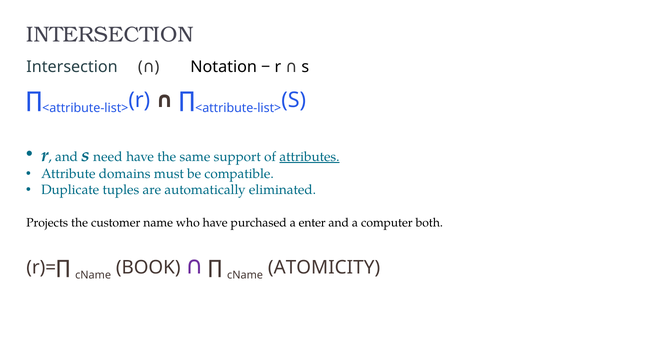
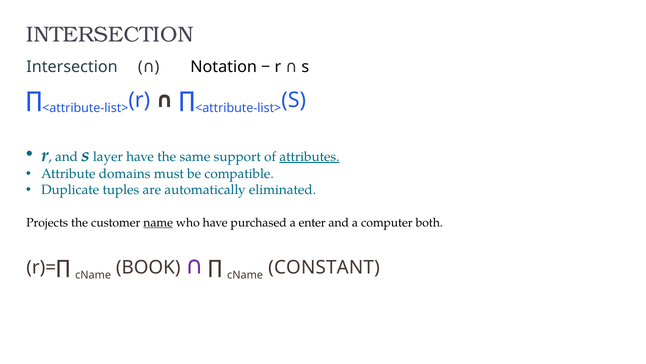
need: need -> layer
name underline: none -> present
ATOMICITY: ATOMICITY -> CONSTANT
